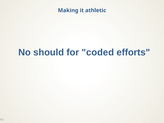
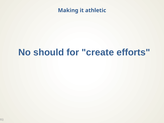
coded: coded -> create
